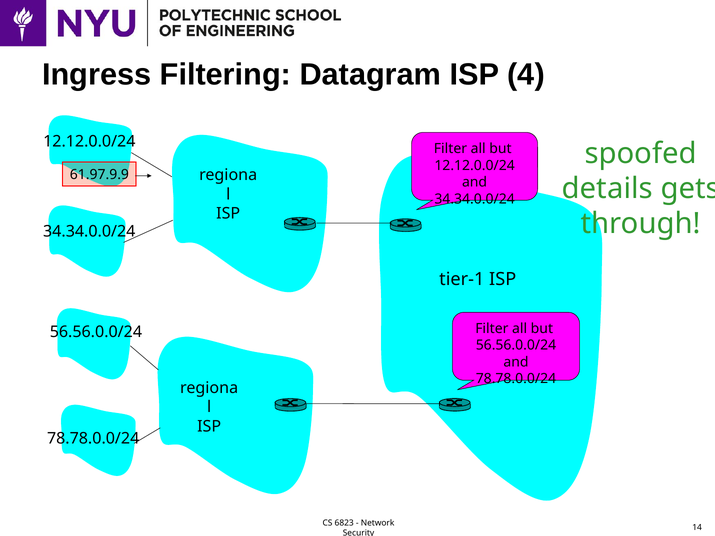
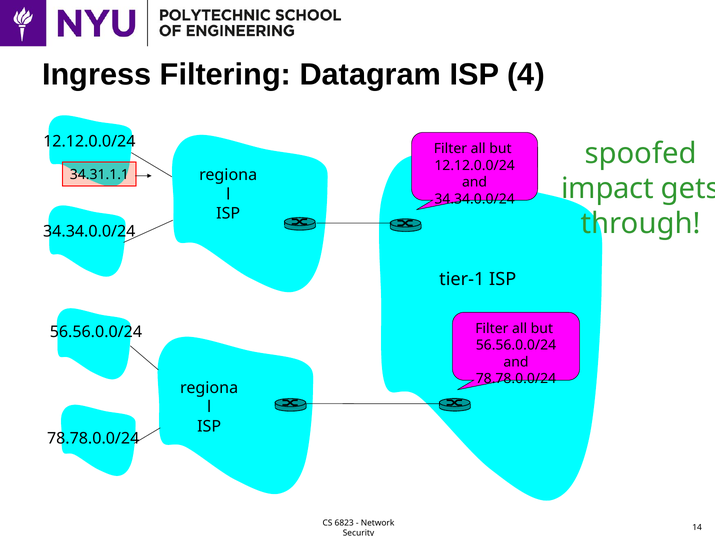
61.97.9.9: 61.97.9.9 -> 34.31.1.1
details: details -> impact
